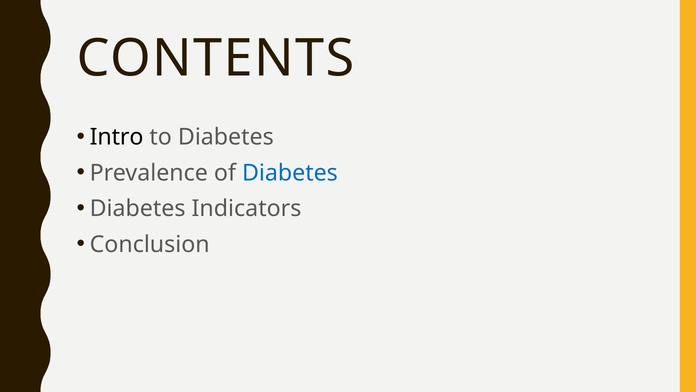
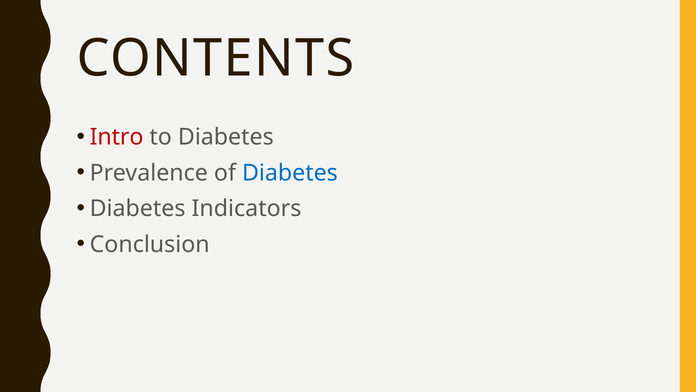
Intro colour: black -> red
